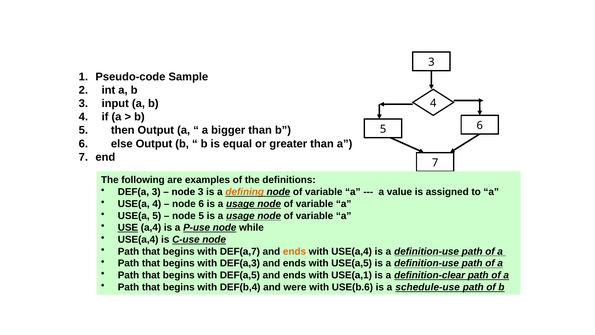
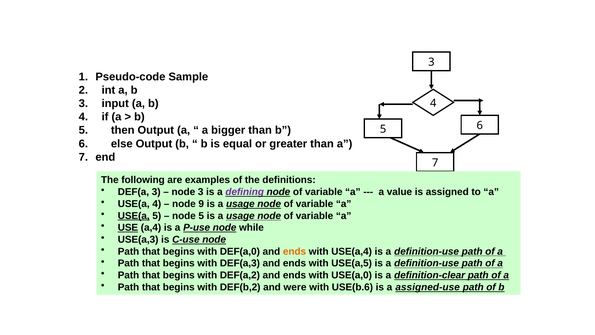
defining colour: orange -> purple
node 6: 6 -> 9
USE(a at (134, 216) underline: none -> present
USE(a,4 at (138, 239): USE(a,4 -> USE(a,3
DEF(a,7: DEF(a,7 -> DEF(a,0
DEF(a,5: DEF(a,5 -> DEF(a,2
USE(a,1: USE(a,1 -> USE(a,0
DEF(b,4: DEF(b,4 -> DEF(b,2
schedule-use: schedule-use -> assigned-use
